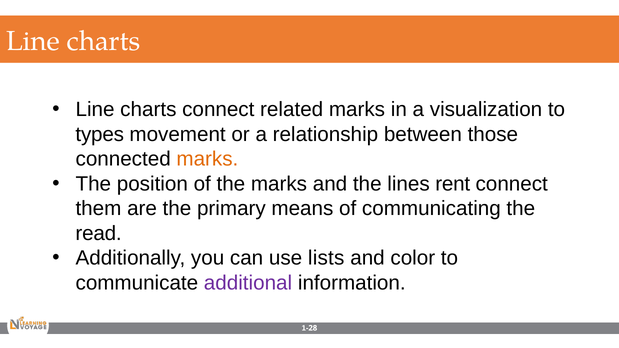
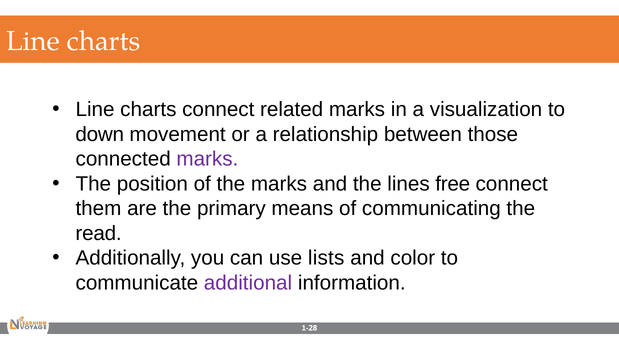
types: types -> down
marks at (207, 159) colour: orange -> purple
rent: rent -> free
